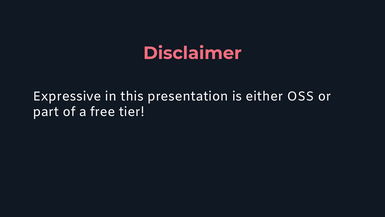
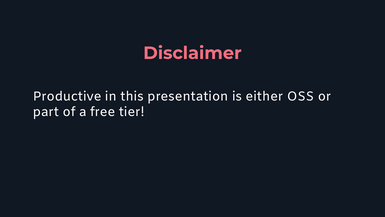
Expressive: Expressive -> Productive
